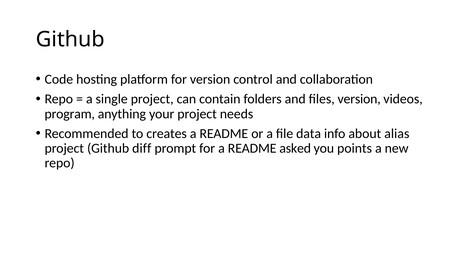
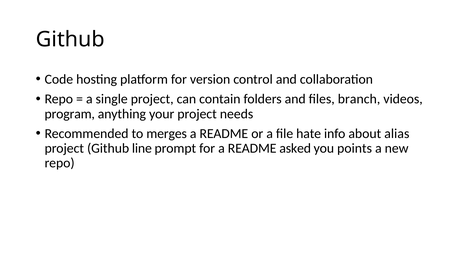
files version: version -> branch
creates: creates -> merges
data: data -> hate
diff: diff -> line
